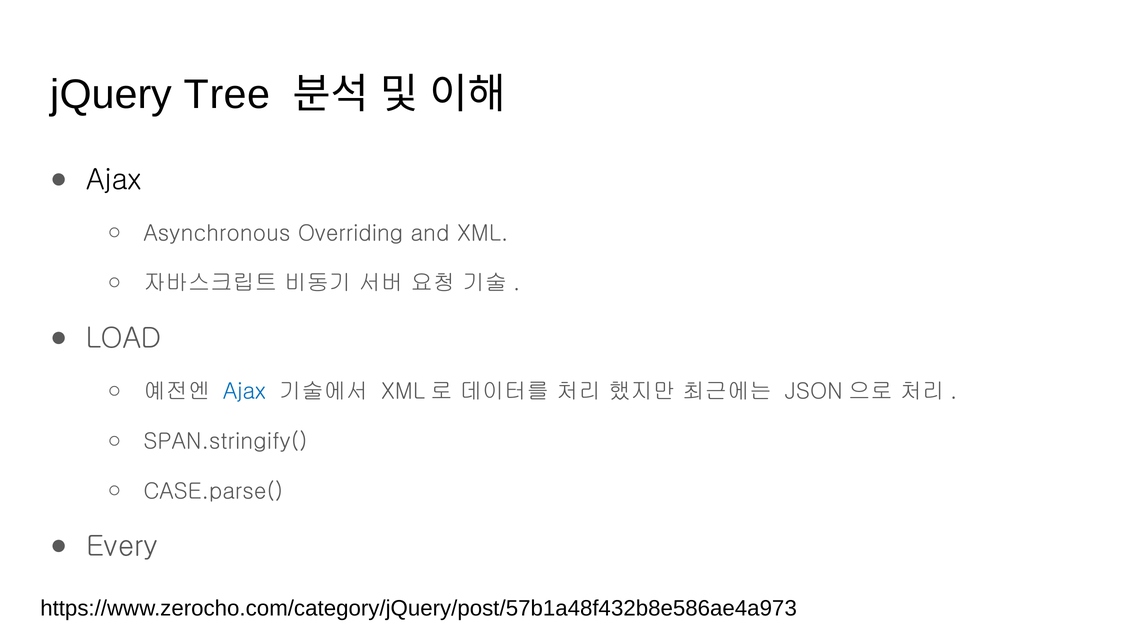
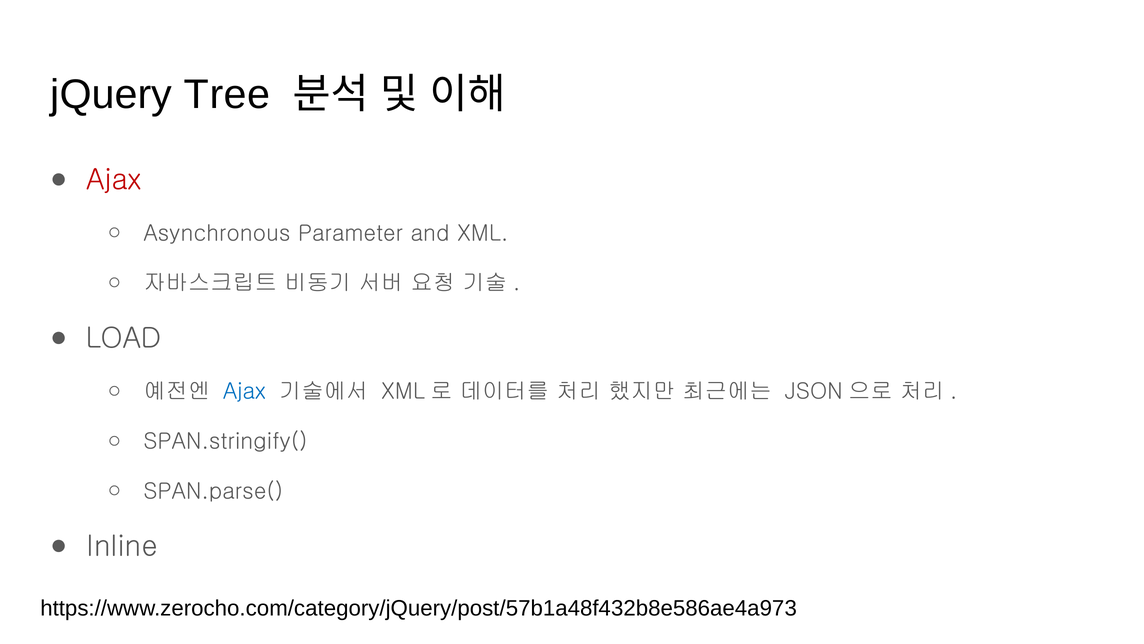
Ajax at (114, 180) colour: black -> red
Overriding: Overriding -> Parameter
CASE.parse(: CASE.parse( -> SPAN.parse(
Every: Every -> Inline
